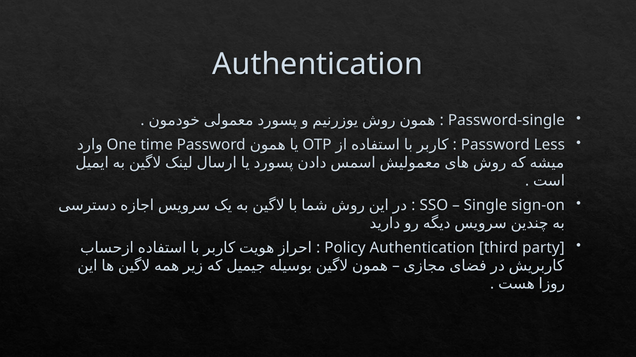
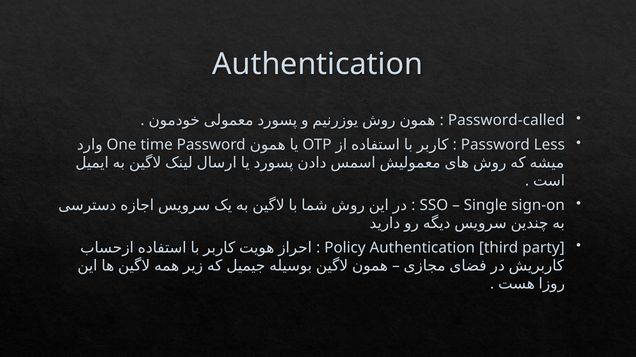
Password-single: Password-single -> Password-called
